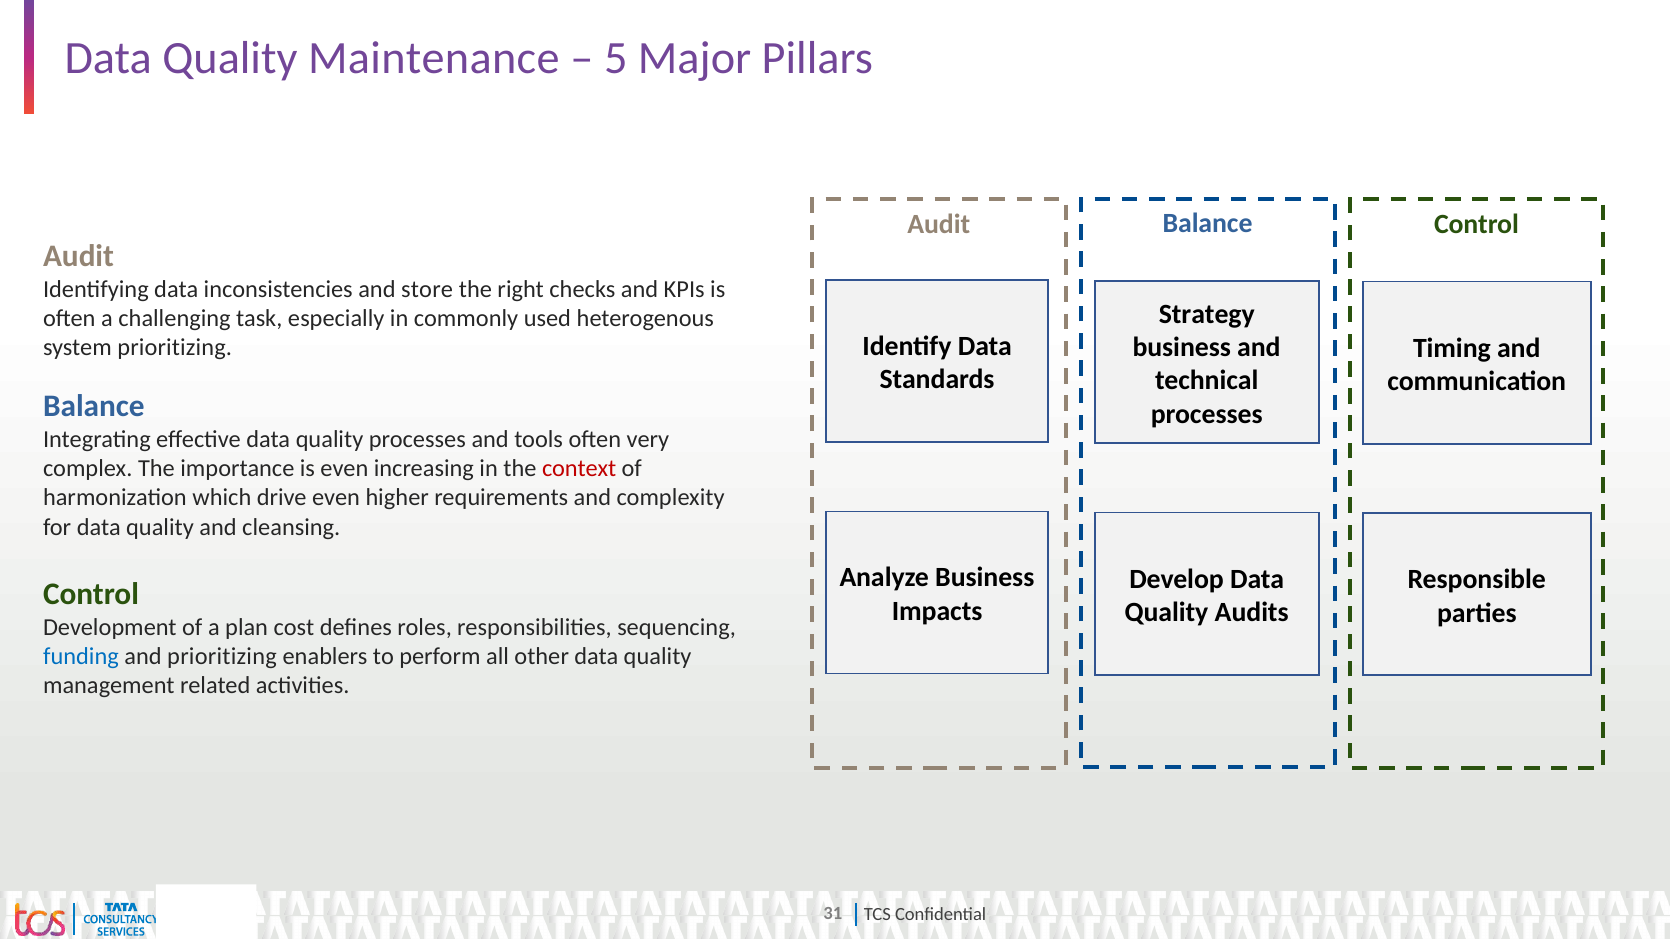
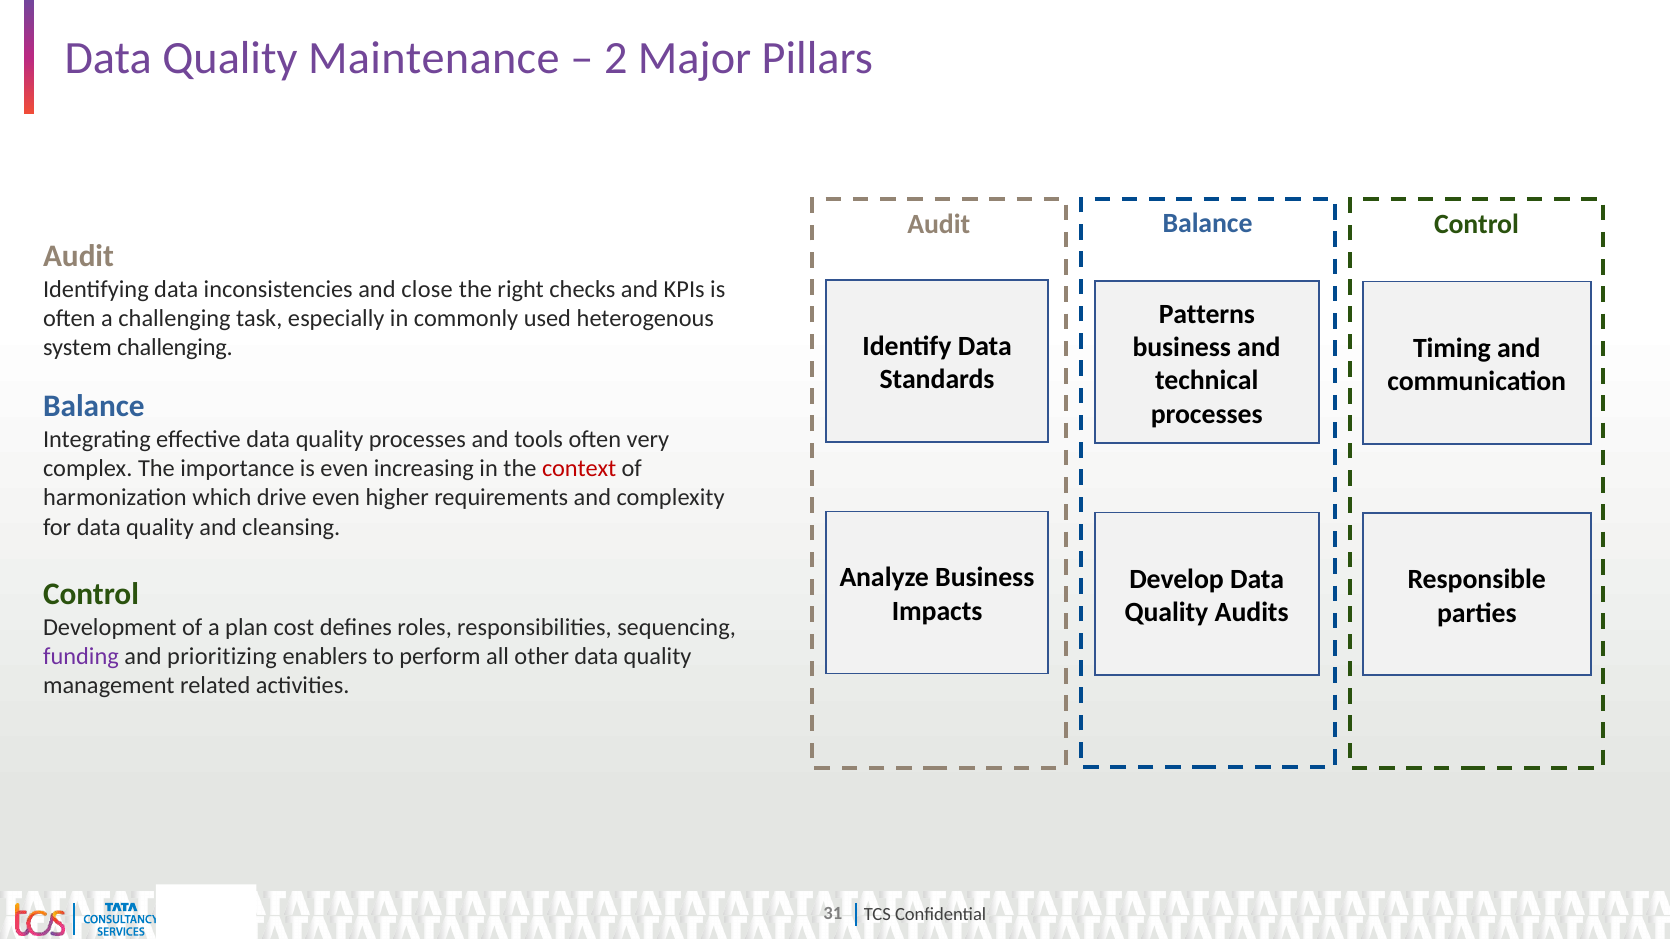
5: 5 -> 2
store: store -> close
Strategy: Strategy -> Patterns
system prioritizing: prioritizing -> challenging
funding colour: blue -> purple
